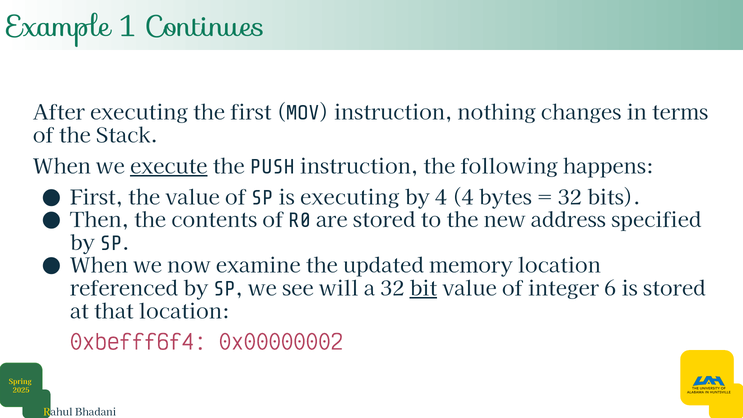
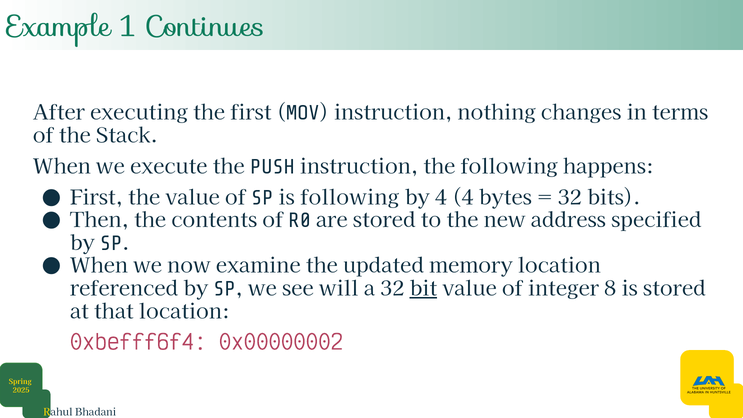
execute underline: present -> none
is executing: executing -> following
6: 6 -> 8
